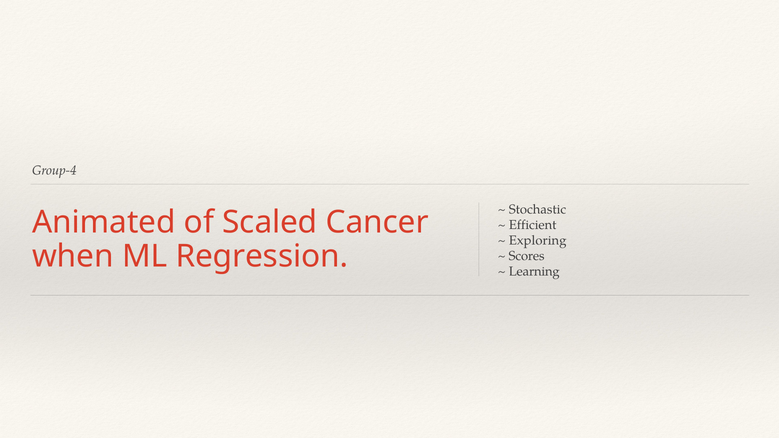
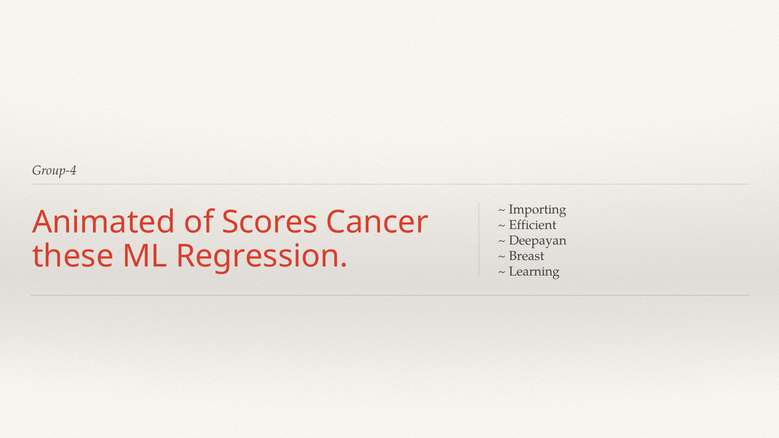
Stochastic: Stochastic -> Importing
Scaled: Scaled -> Scores
Exploring: Exploring -> Deepayan
when: when -> these
Scores: Scores -> Breast
